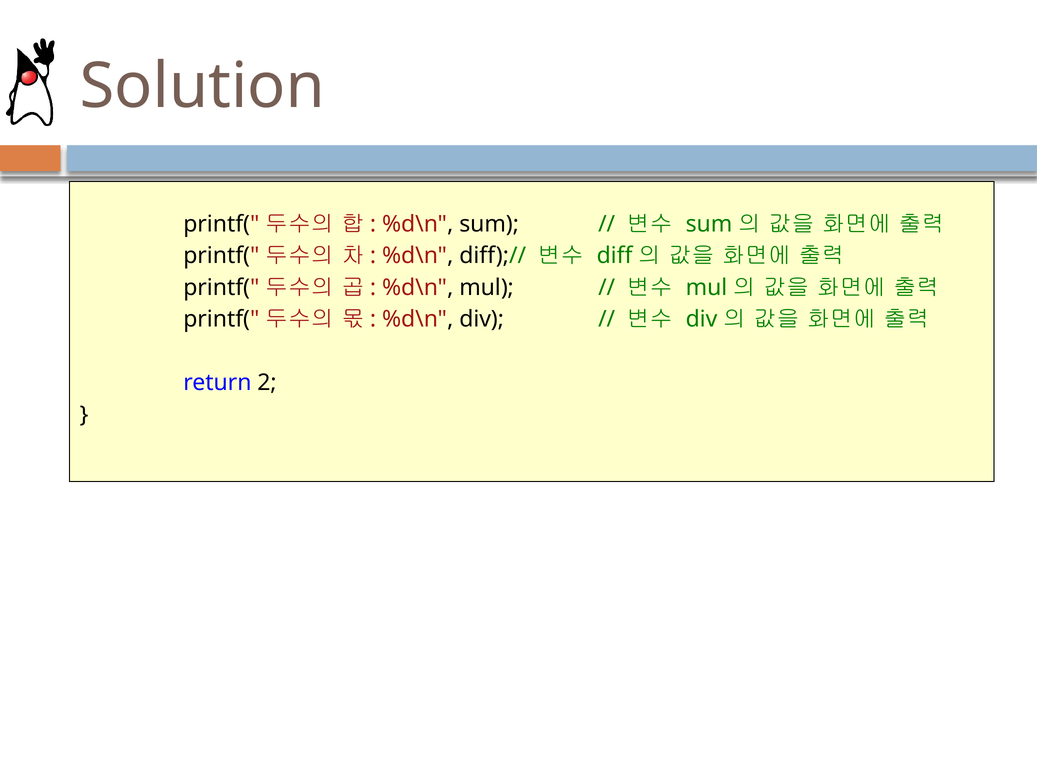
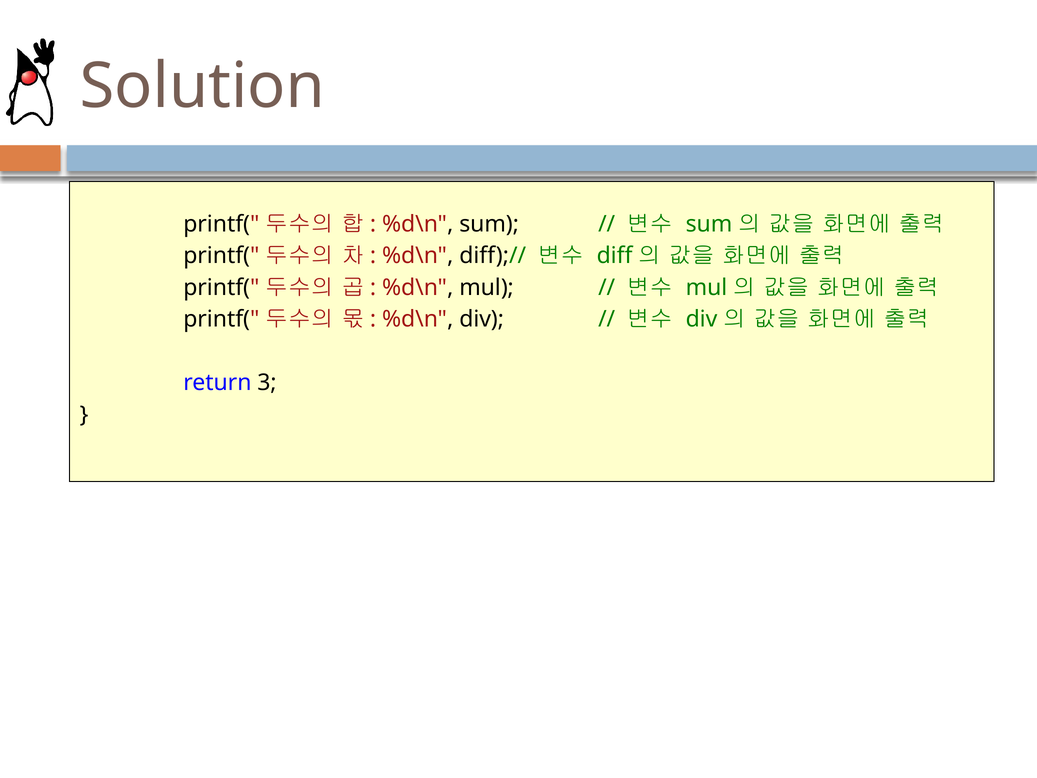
2: 2 -> 3
